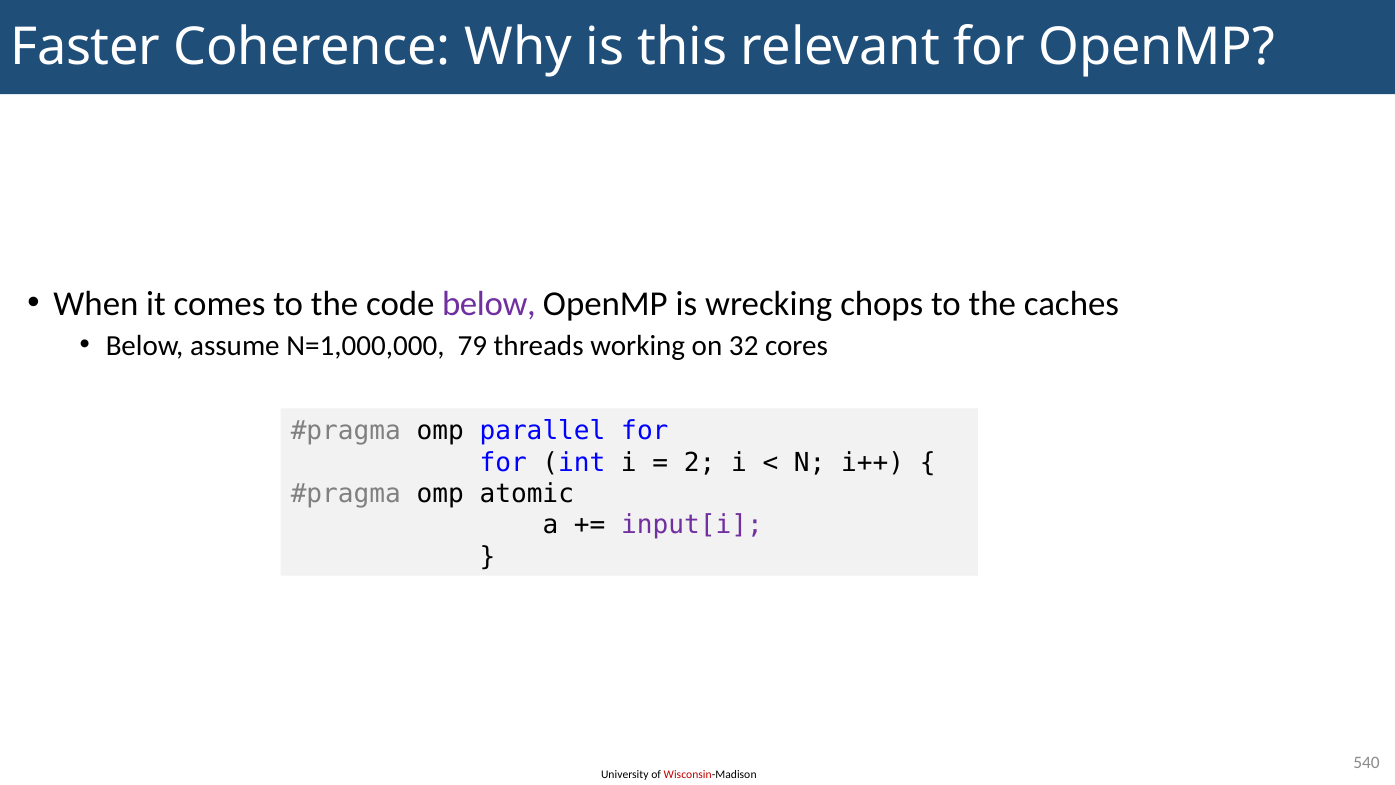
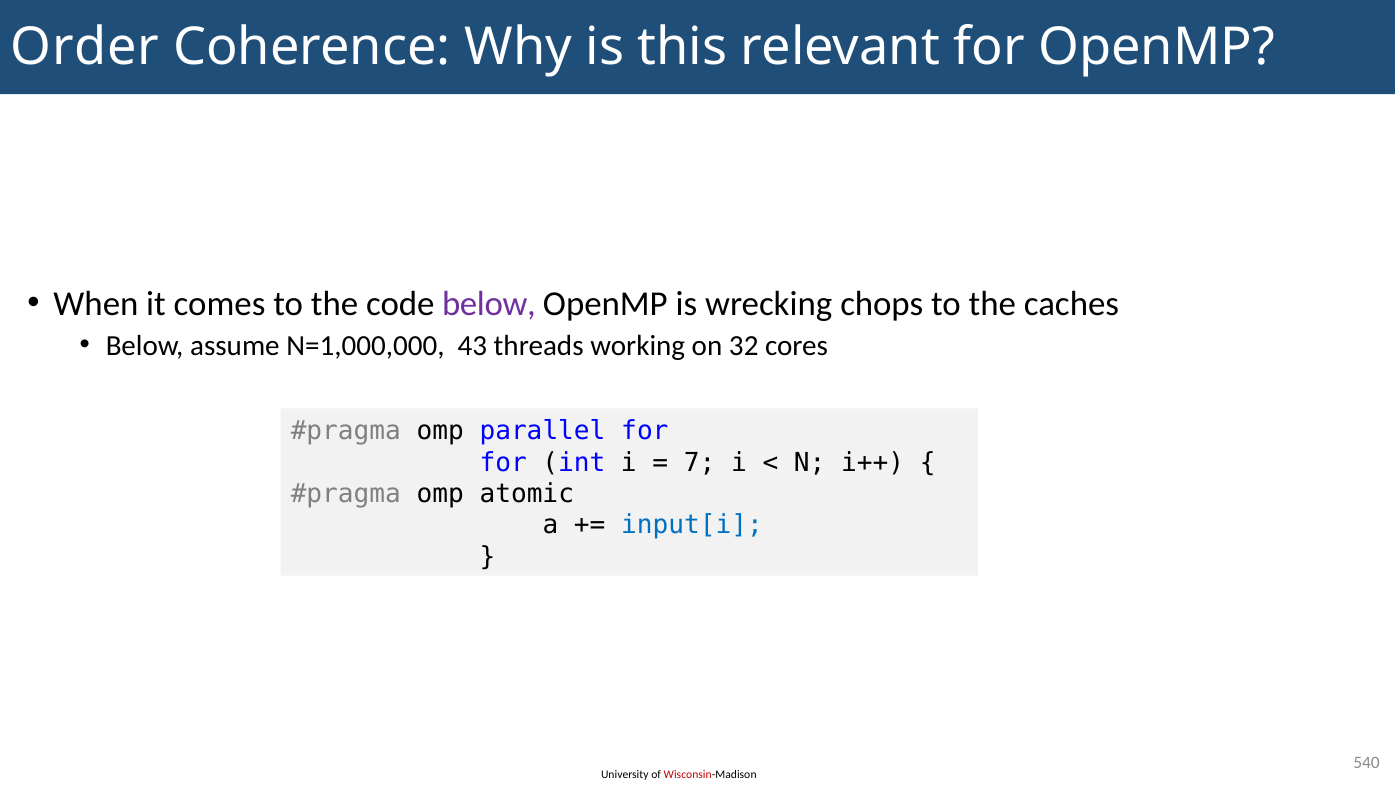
Faster: Faster -> Order
79: 79 -> 43
2: 2 -> 7
input[i colour: purple -> blue
